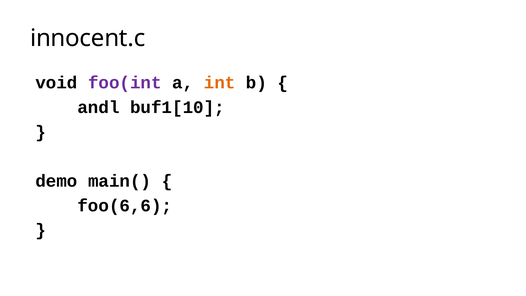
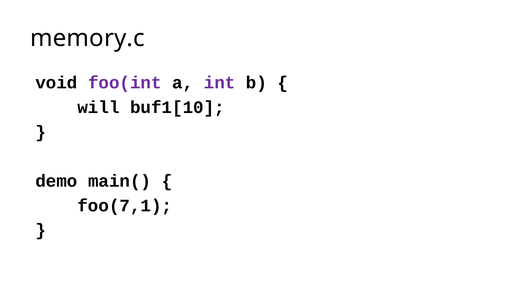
innocent.c: innocent.c -> memory.c
int colour: orange -> purple
andl: andl -> will
foo(6,6: foo(6,6 -> foo(7,1
